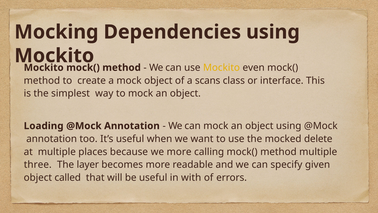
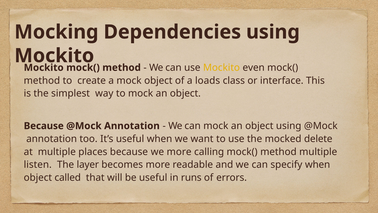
scans: scans -> loads
Loading at (44, 126): Loading -> Because
three: three -> listen
specify given: given -> when
with: with -> runs
